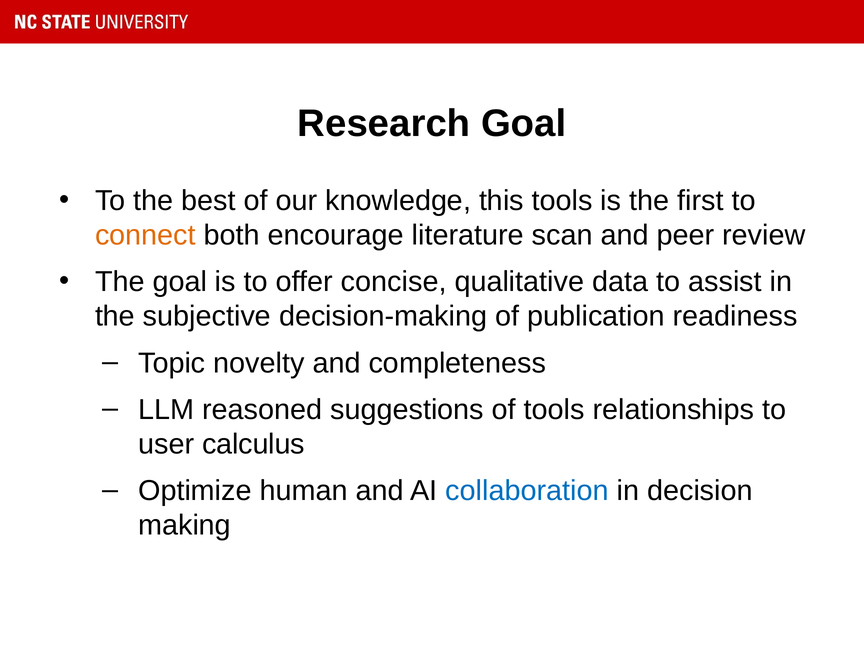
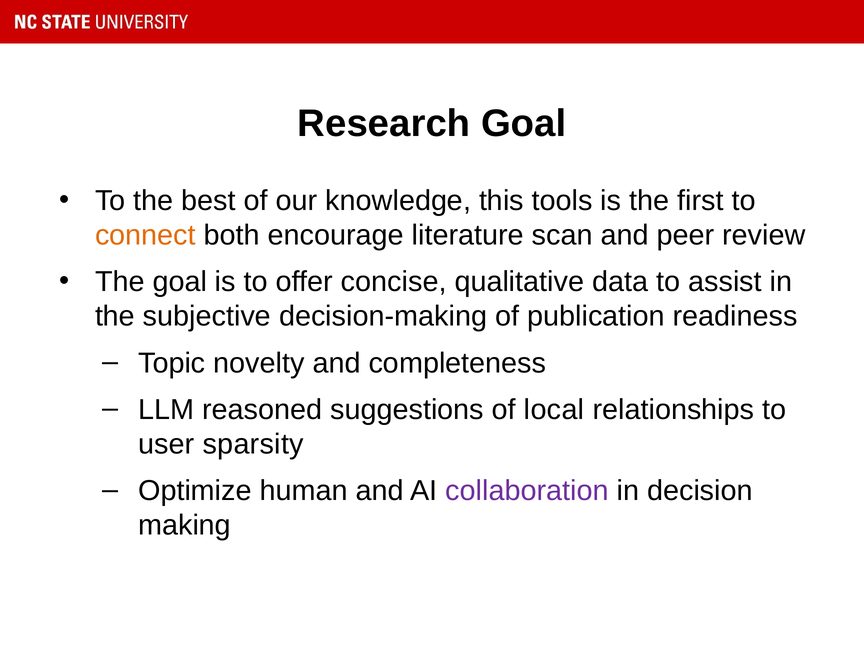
of tools: tools -> local
calculus: calculus -> sparsity
collaboration colour: blue -> purple
